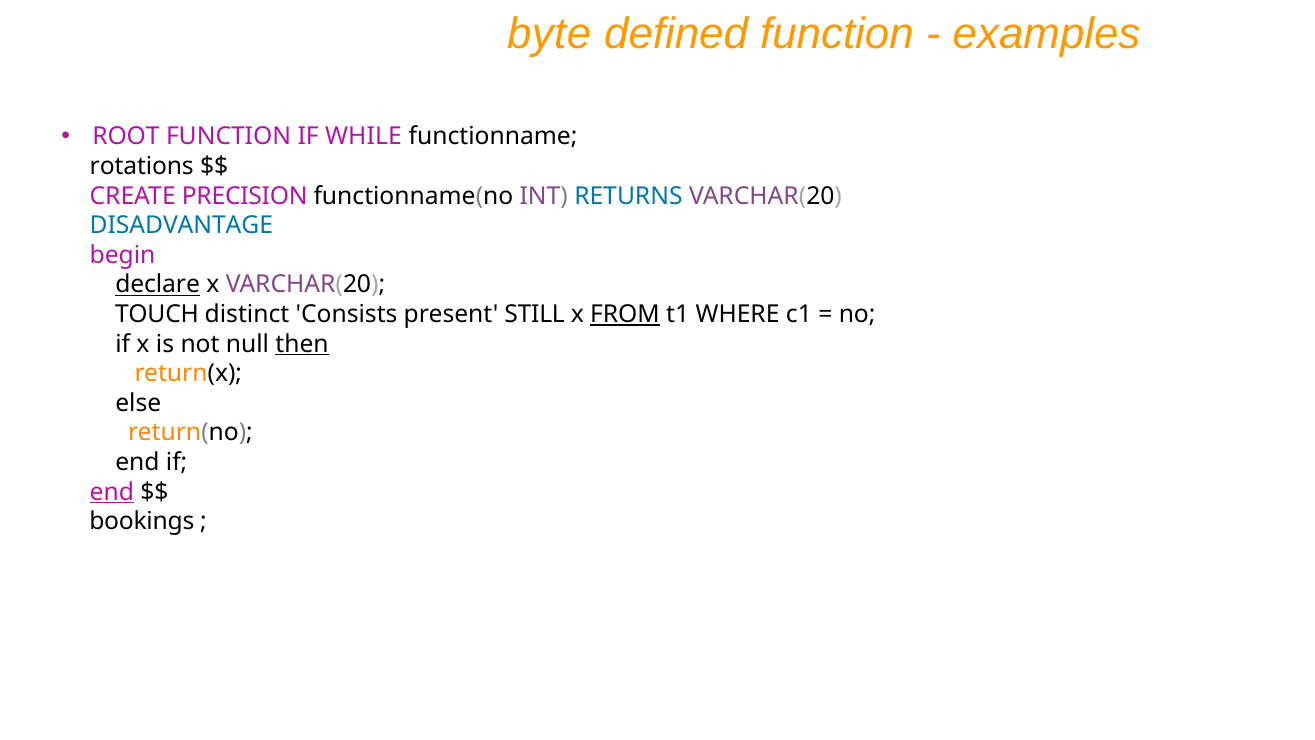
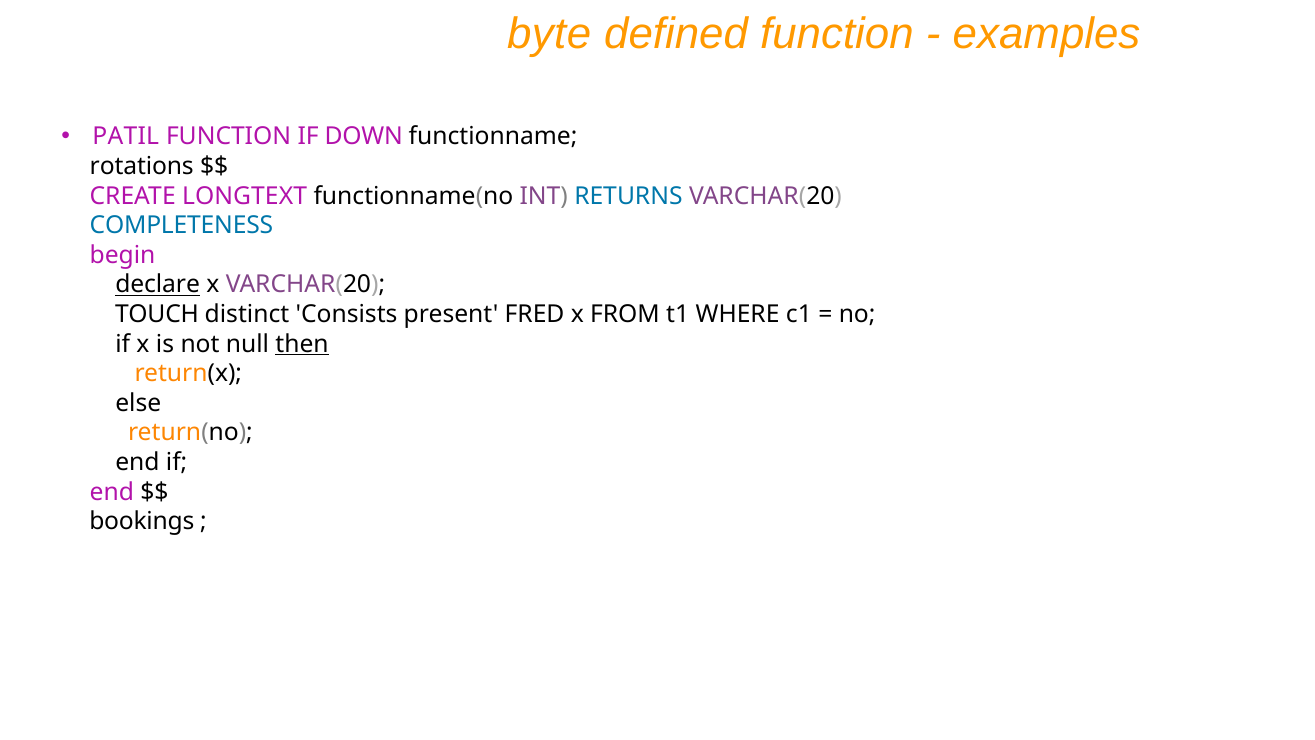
ROOT: ROOT -> PATIL
WHILE: WHILE -> DOWN
PRECISION: PRECISION -> LONGTEXT
DISADVANTAGE: DISADVANTAGE -> COMPLETENESS
STILL: STILL -> FRED
FROM underline: present -> none
end at (112, 492) underline: present -> none
